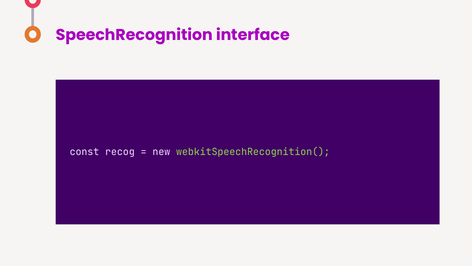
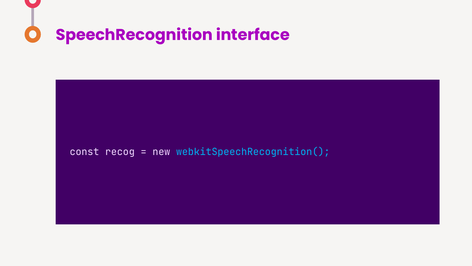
webkitSpeechRecognition( colour: light green -> light blue
